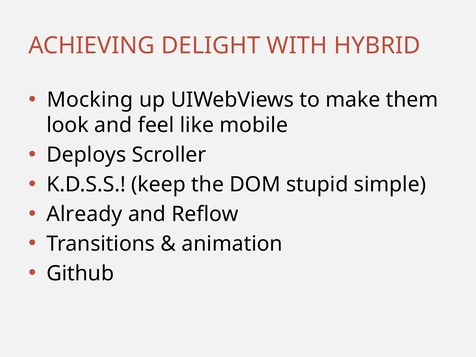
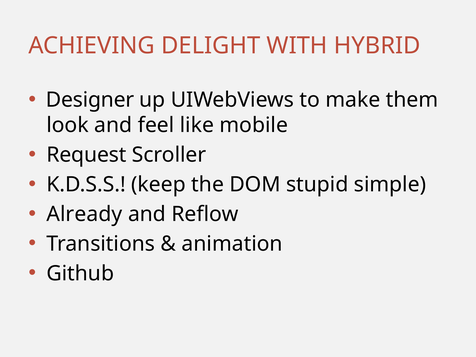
Mocking: Mocking -> Designer
Deploys: Deploys -> Request
